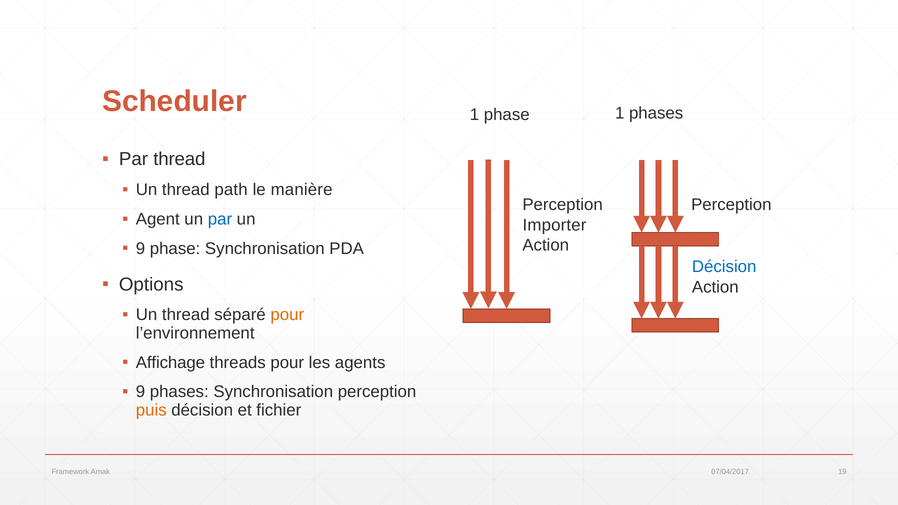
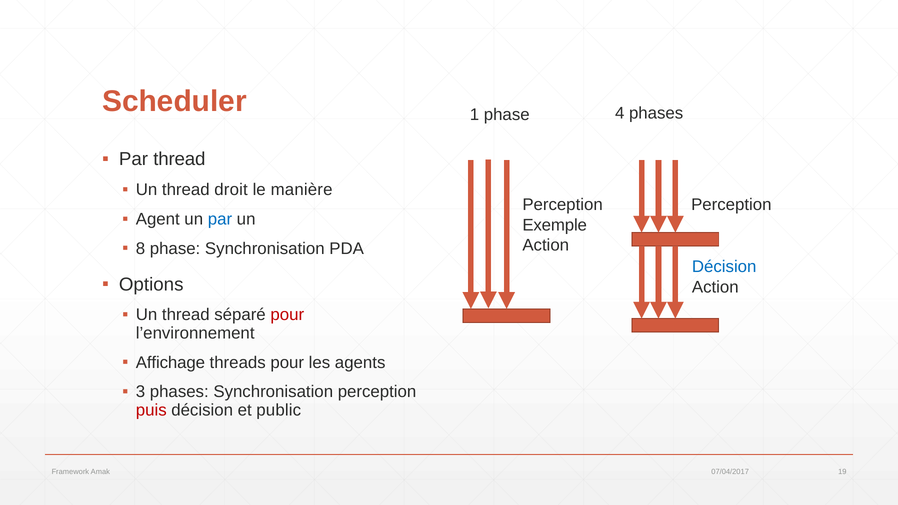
phase 1: 1 -> 4
path: path -> droit
Importer: Importer -> Exemple
9 at (140, 249): 9 -> 8
pour at (287, 315) colour: orange -> red
9 at (140, 392): 9 -> 3
puis colour: orange -> red
fichier: fichier -> public
